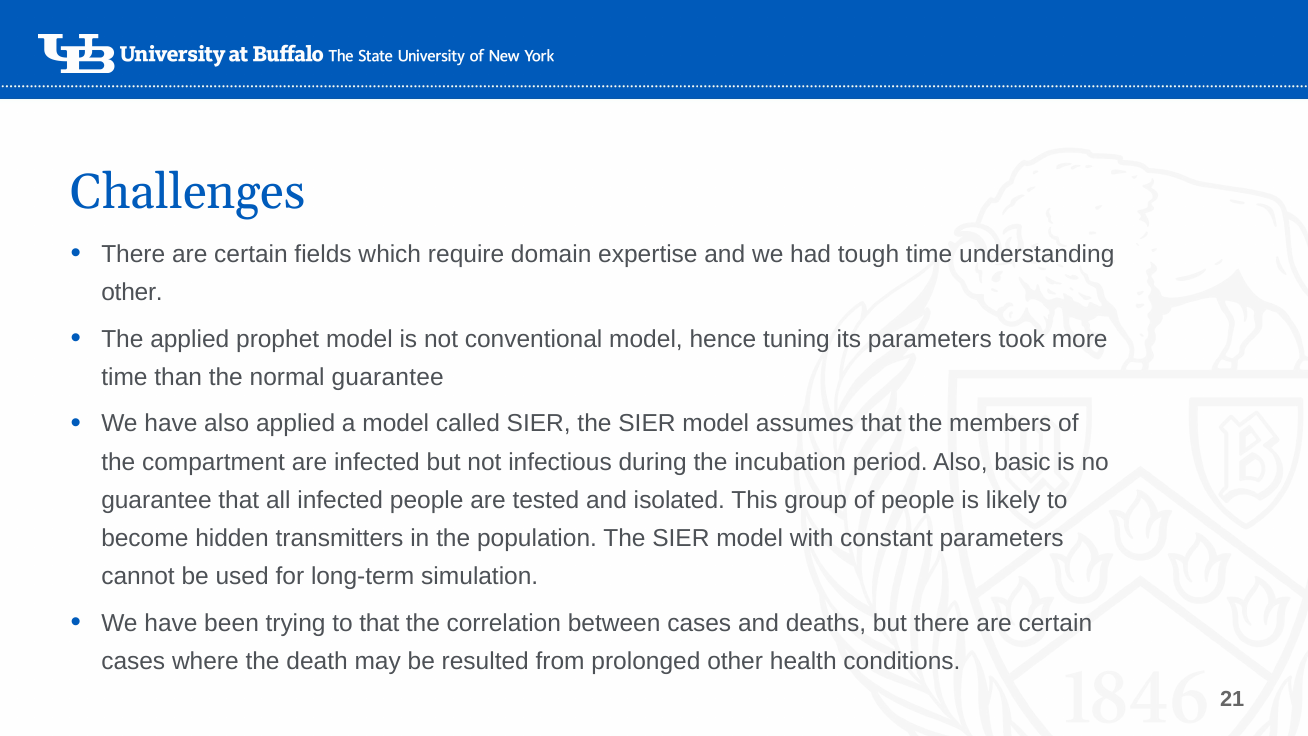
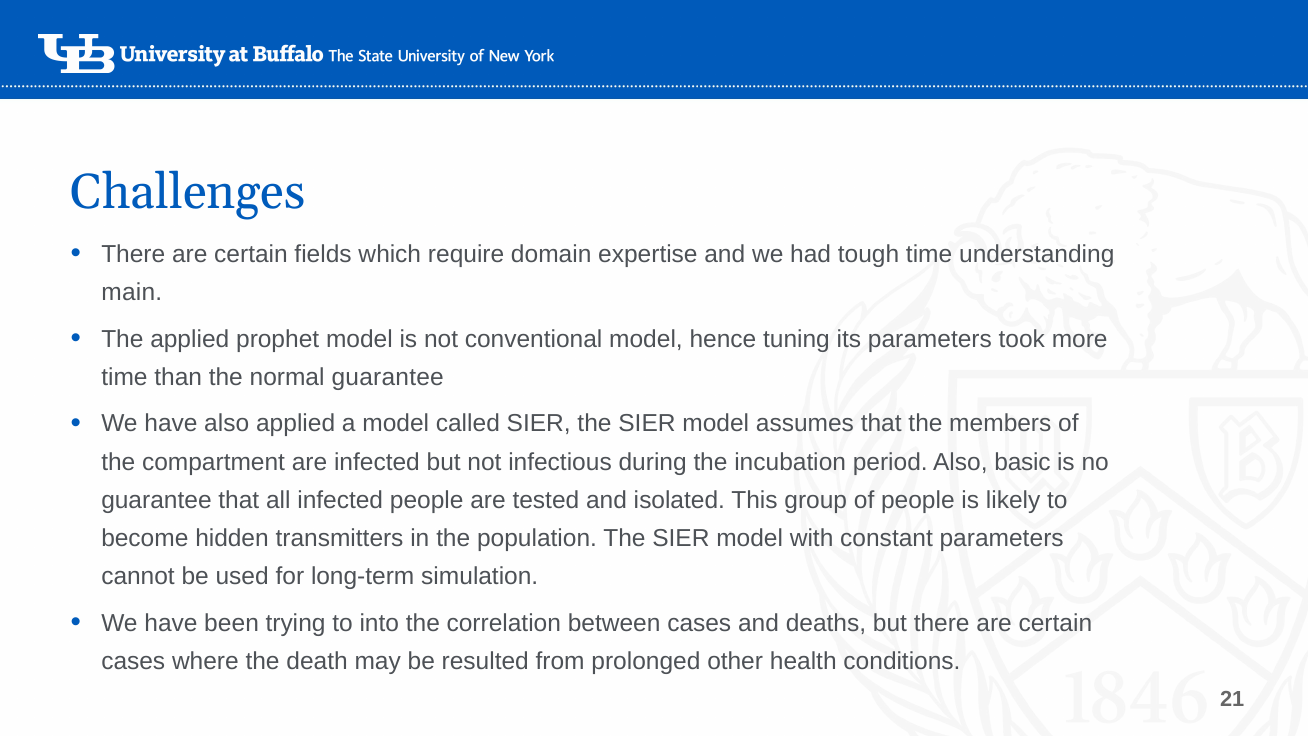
other at (132, 293): other -> main
to that: that -> into
